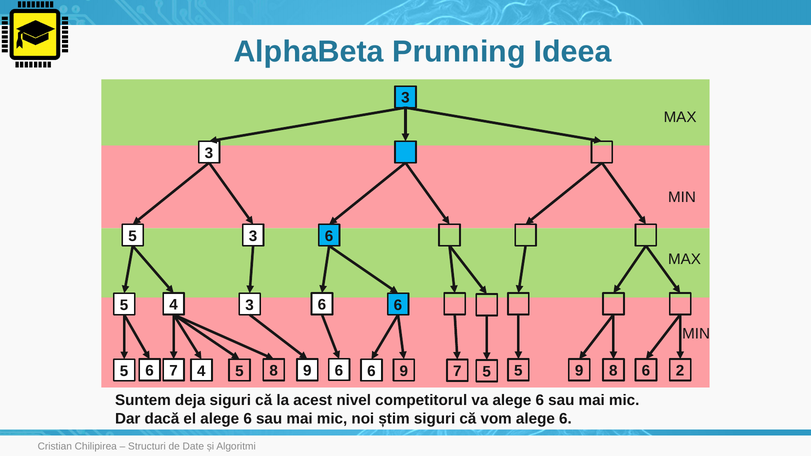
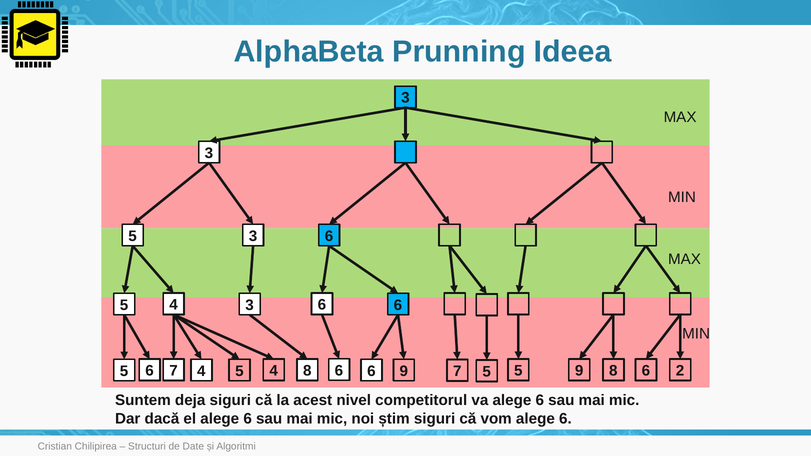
7 9: 9 -> 8
4 8: 8 -> 4
